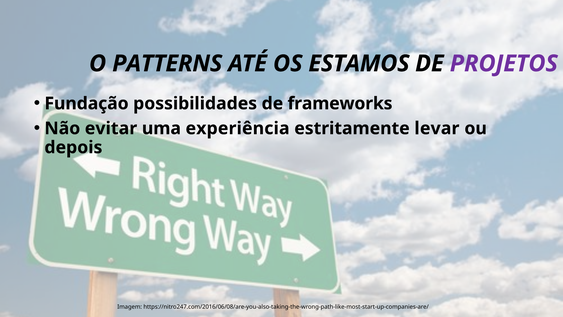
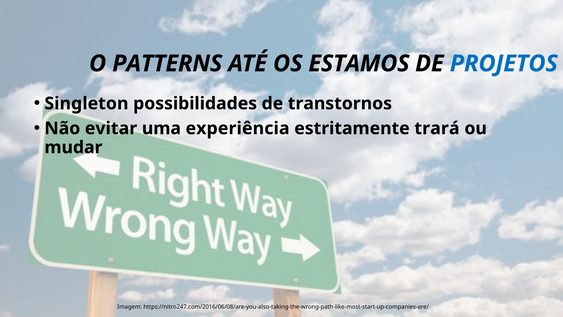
PROJETOS colour: purple -> blue
Fundação: Fundação -> Singleton
frameworks: frameworks -> transtornos
levar: levar -> trará
depois: depois -> mudar
